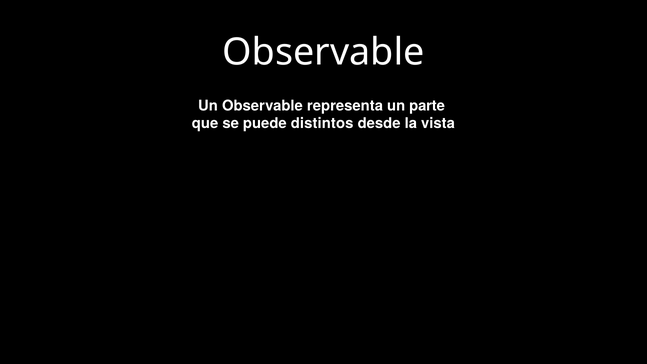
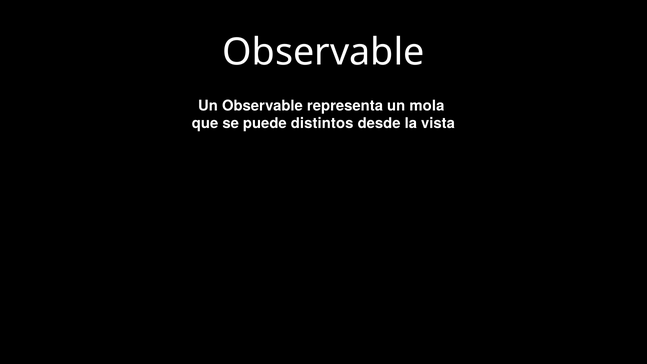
parte: parte -> mola
